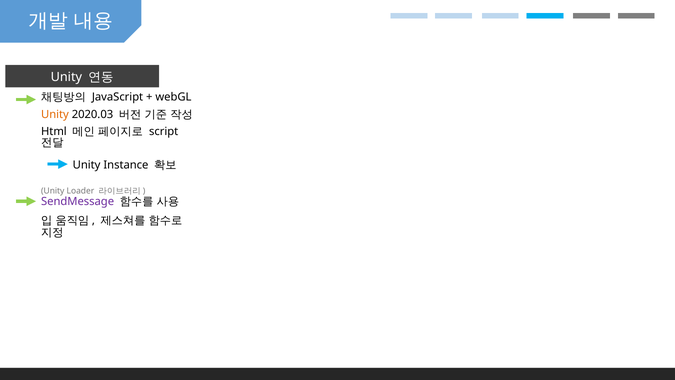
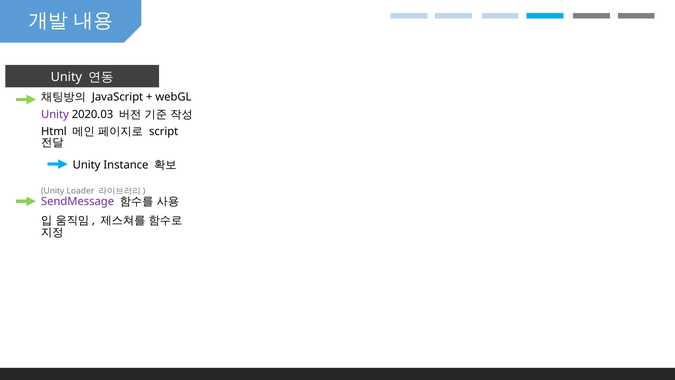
Unity at (55, 114) colour: orange -> purple
